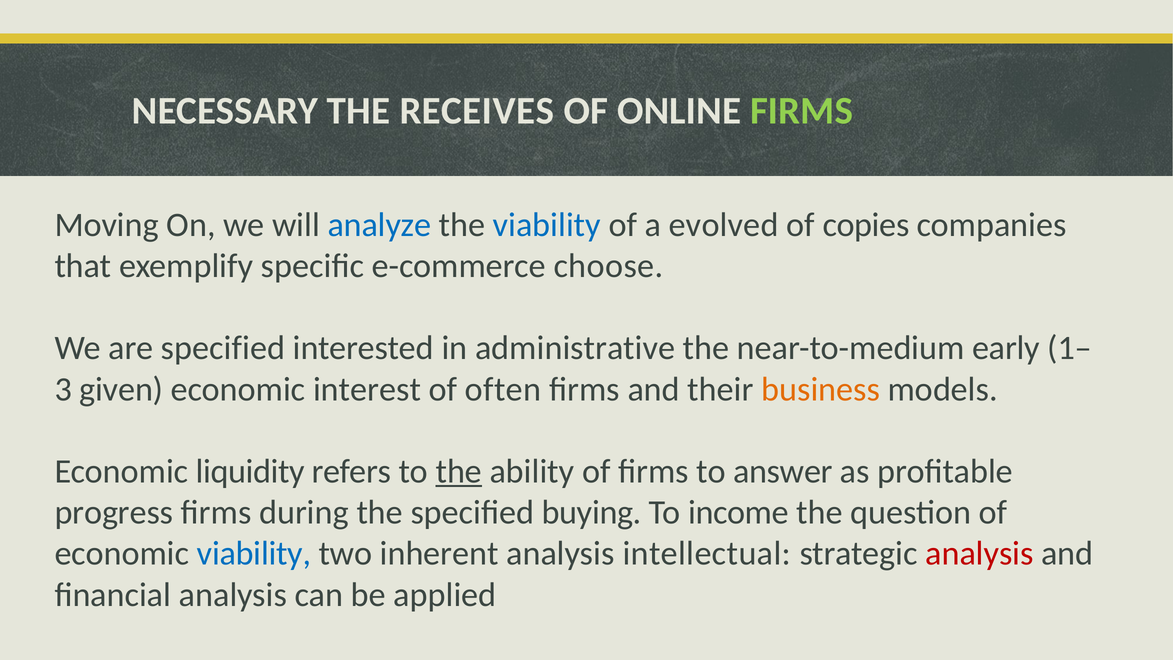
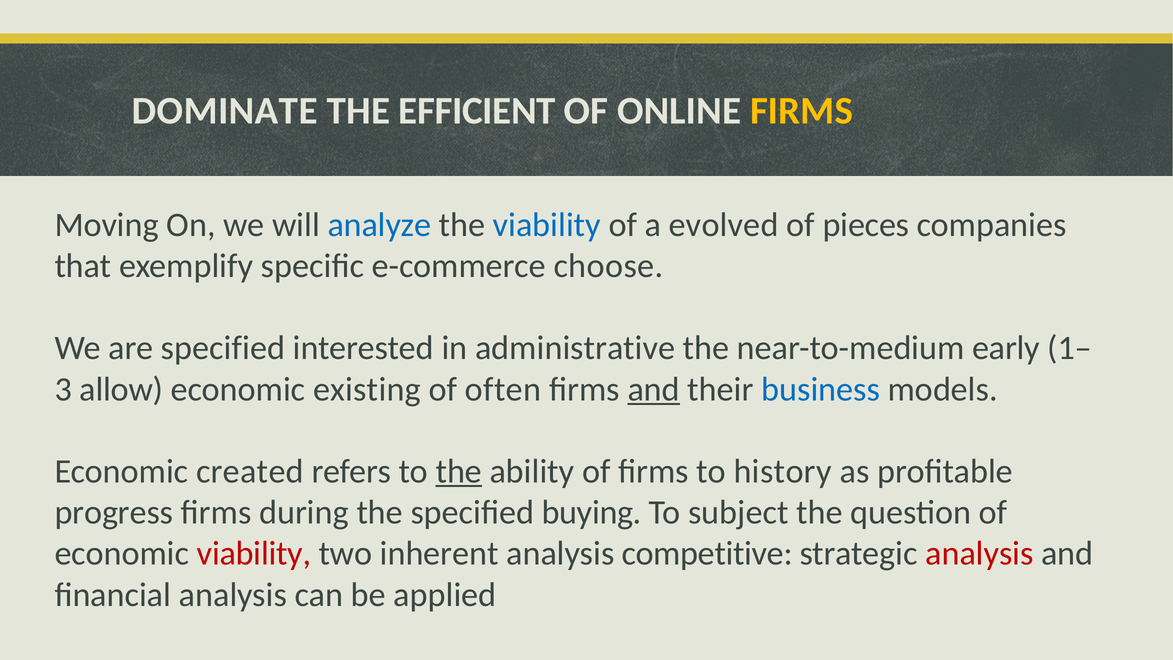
NECESSARY: NECESSARY -> DOMINATE
RECEIVES: RECEIVES -> EFFICIENT
FIRMS at (802, 111) colour: light green -> yellow
copies: copies -> pieces
given: given -> allow
interest: interest -> existing
and at (654, 389) underline: none -> present
business colour: orange -> blue
liquidity: liquidity -> created
answer: answer -> history
income: income -> subject
viability at (254, 553) colour: blue -> red
intellectual: intellectual -> competitive
